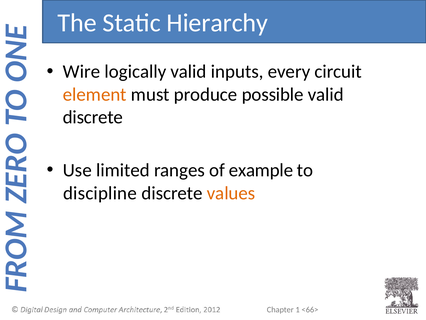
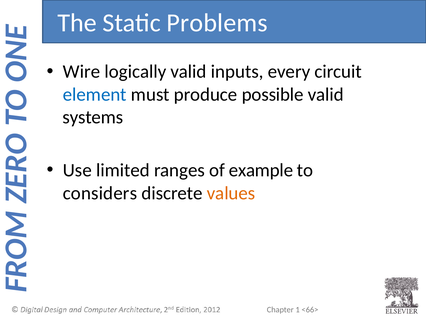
Hierarchy: Hierarchy -> Problems
element colour: orange -> blue
discrete at (93, 117): discrete -> systems
discipline: discipline -> considers
